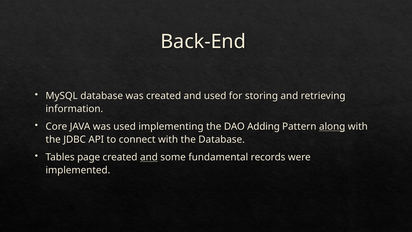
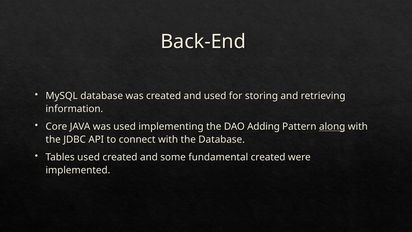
Tables page: page -> used
and at (149, 157) underline: present -> none
fundamental records: records -> created
